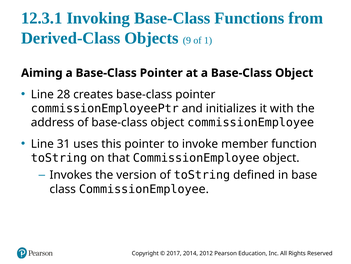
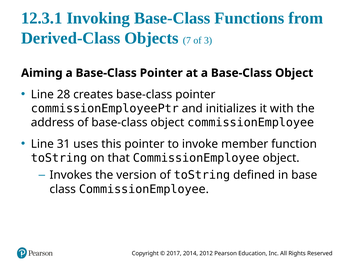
9: 9 -> 7
1: 1 -> 3
